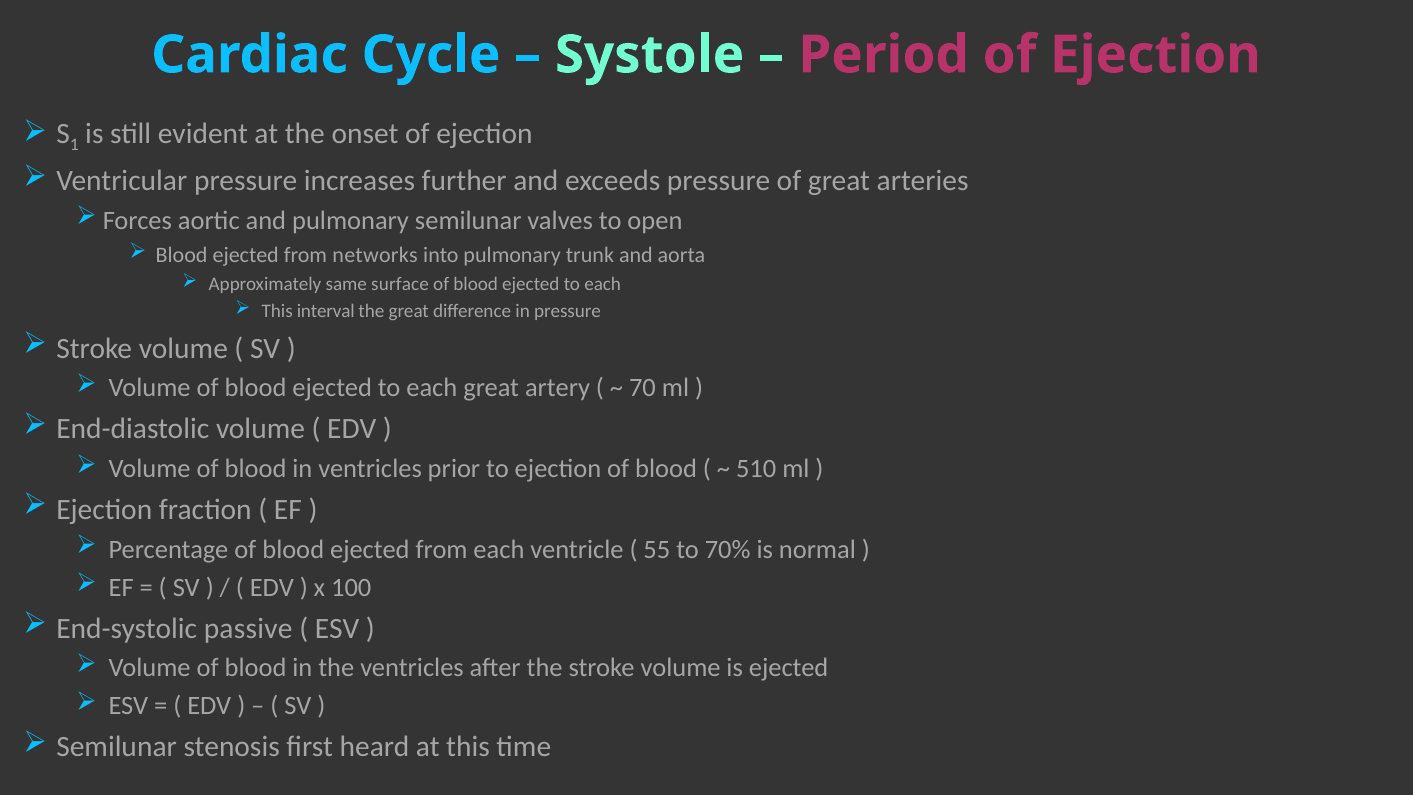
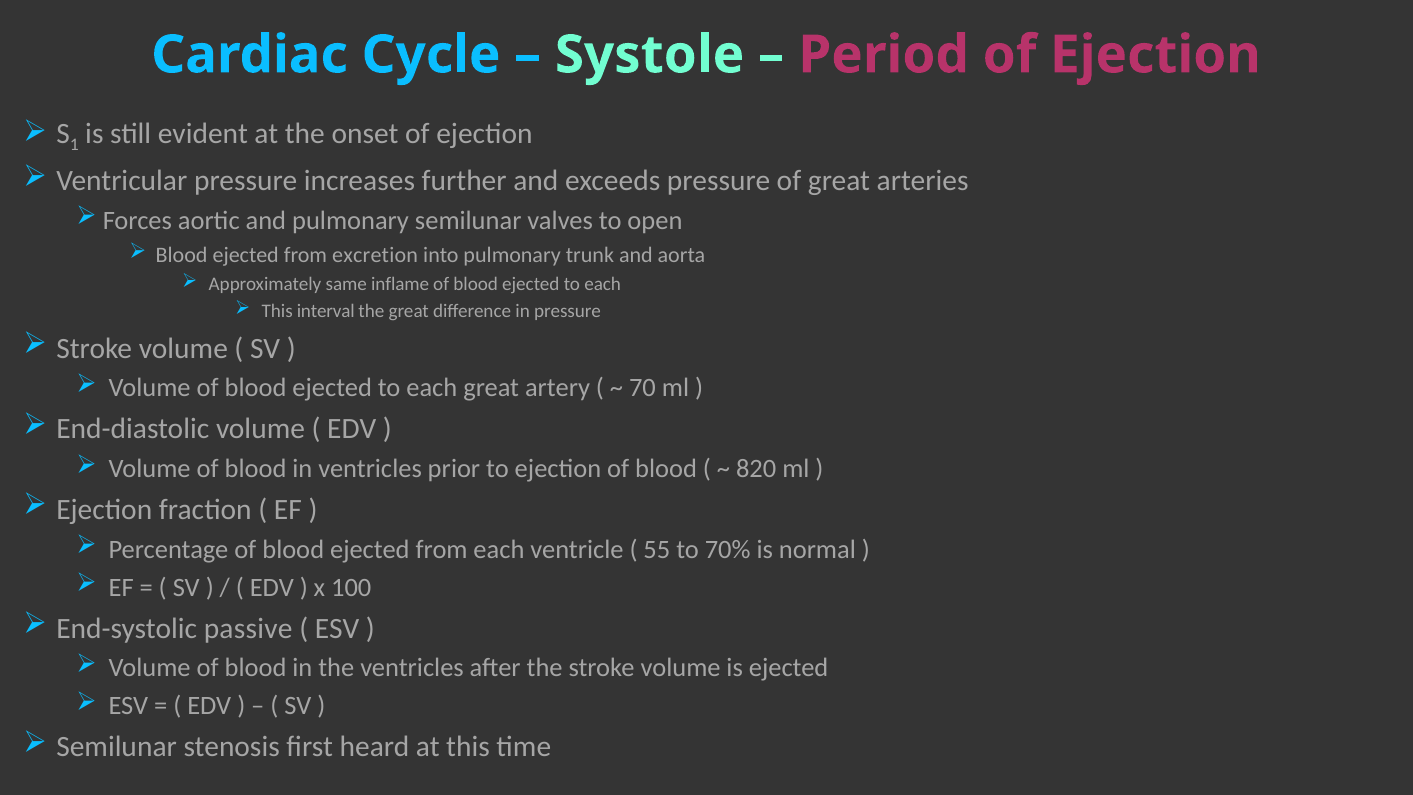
networks: networks -> excretion
surface: surface -> inflame
510: 510 -> 820
